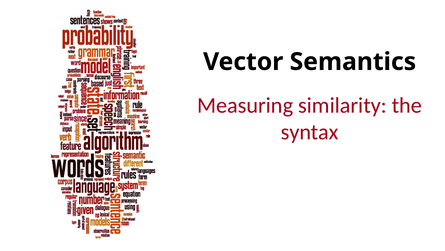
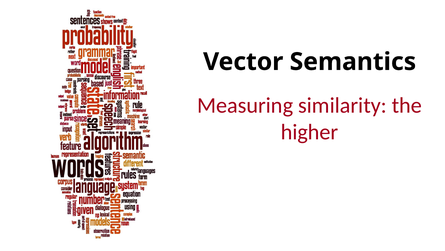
syntax: syntax -> higher
